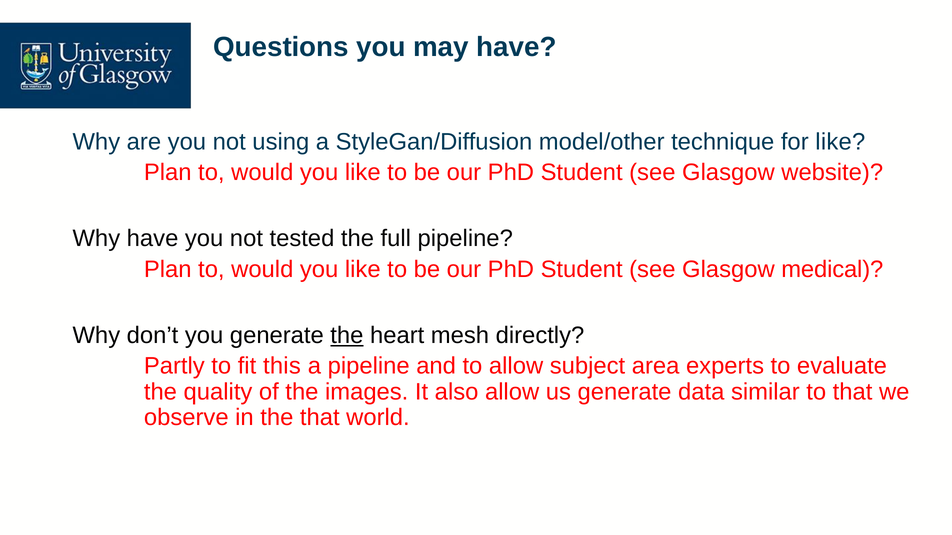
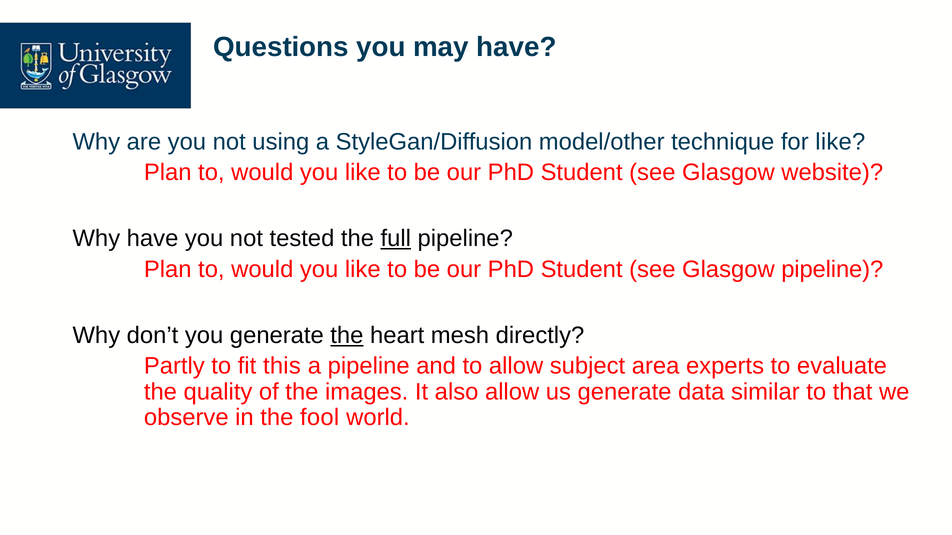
full underline: none -> present
Glasgow medical: medical -> pipeline
the that: that -> fool
